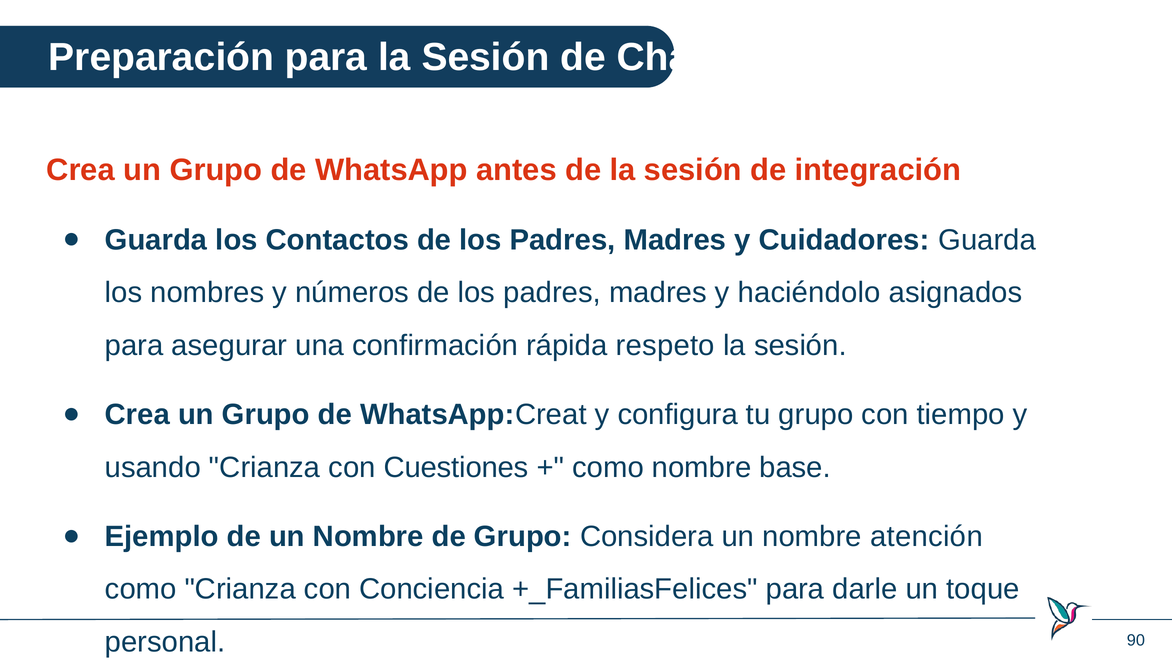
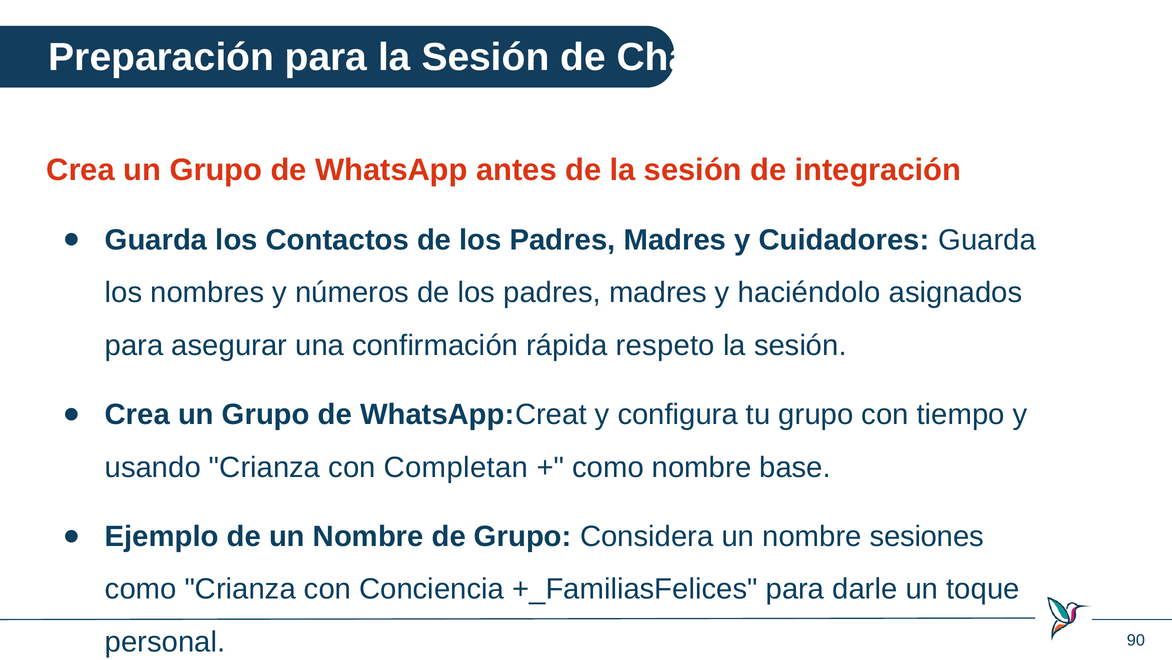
Cuestiones: Cuestiones -> Completan
atención: atención -> sesiones
